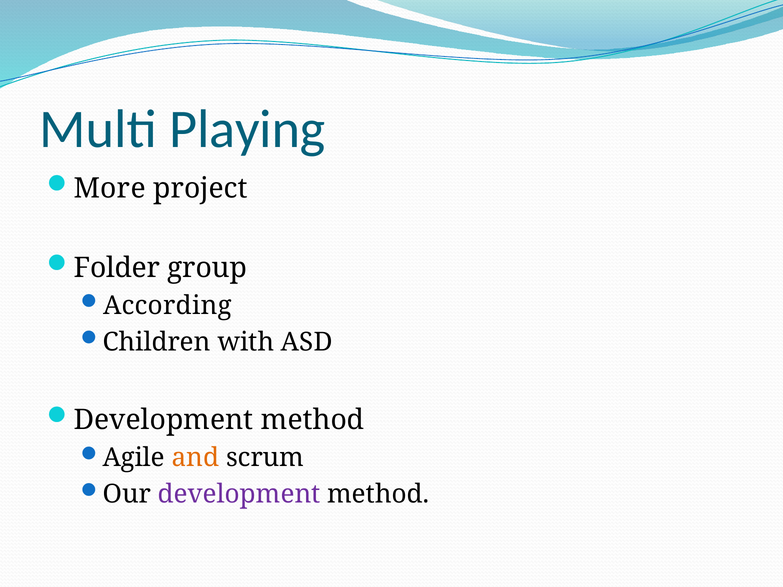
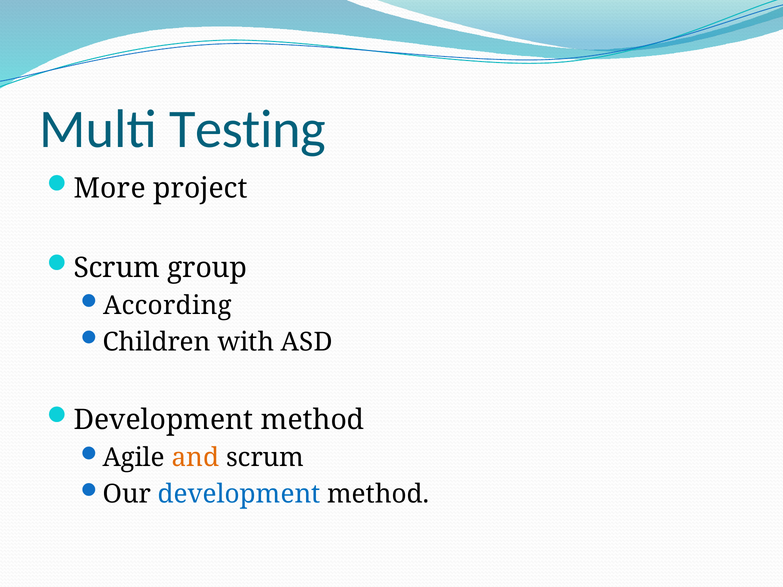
Playing: Playing -> Testing
Folder at (117, 268): Folder -> Scrum
development at (239, 494) colour: purple -> blue
